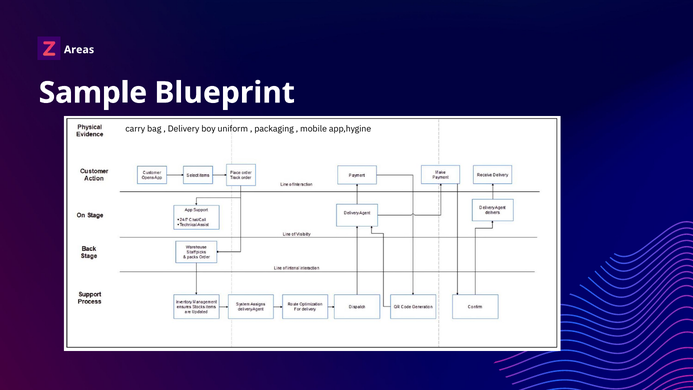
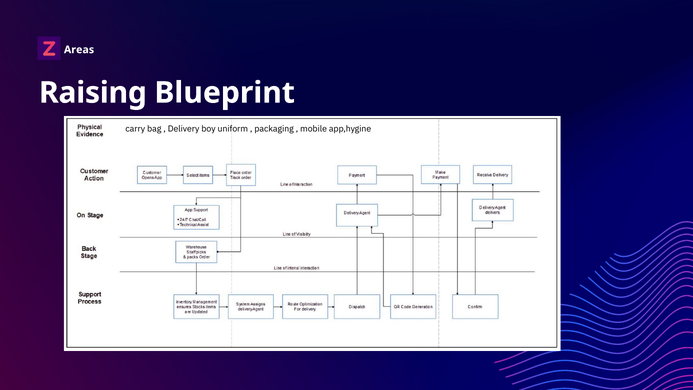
Sample: Sample -> Raising
